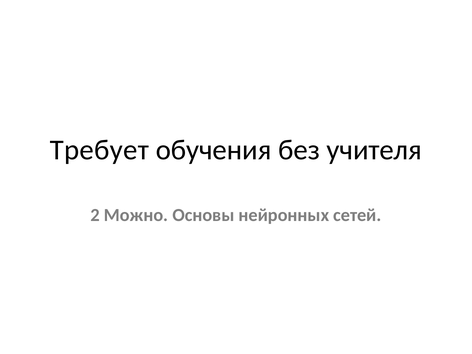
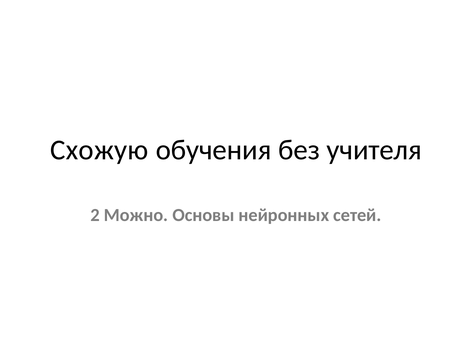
Требует: Требует -> Схожую
